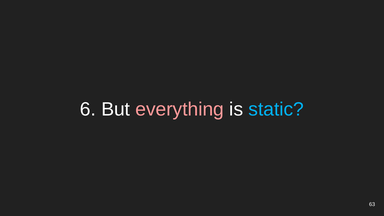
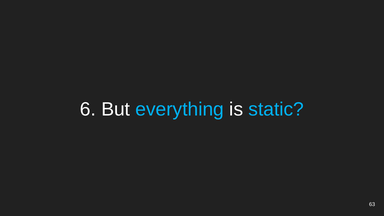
everything colour: pink -> light blue
